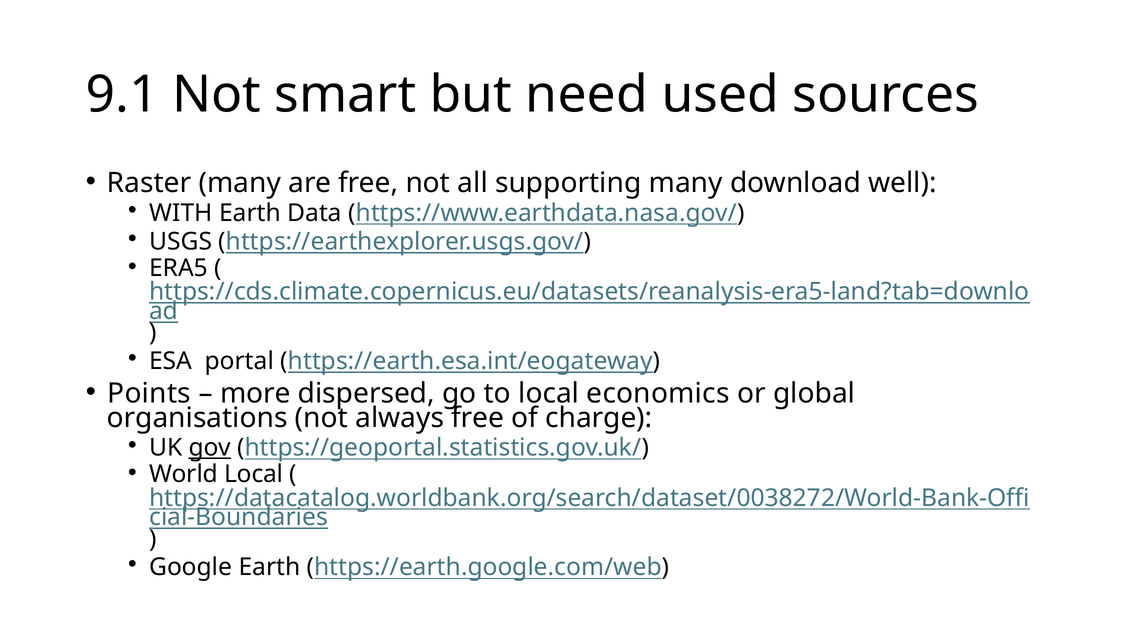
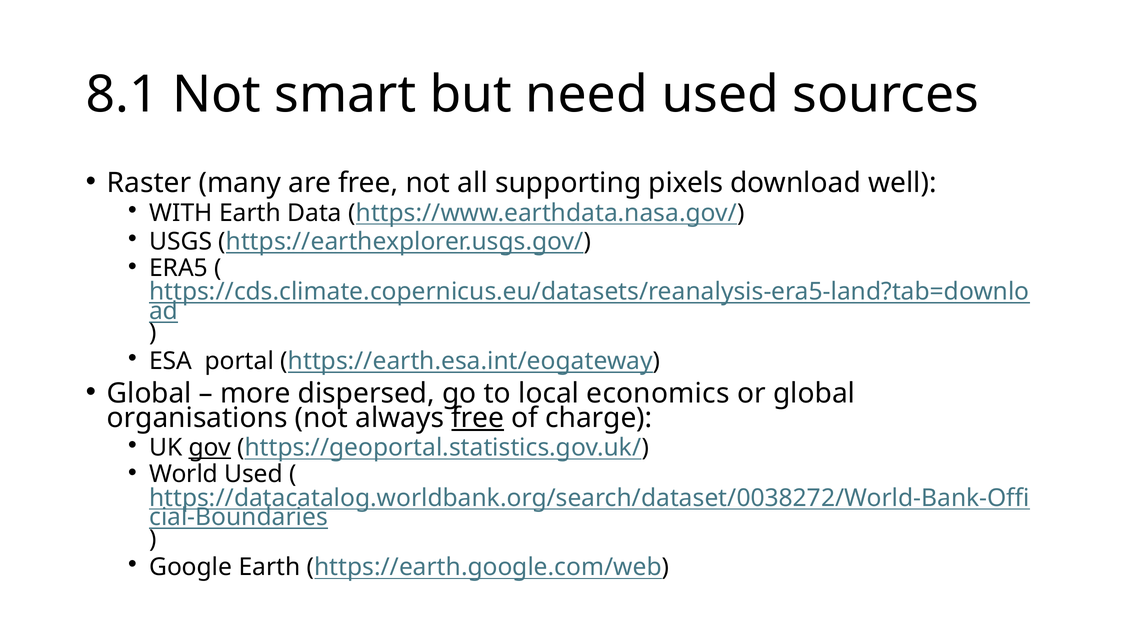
9.1: 9.1 -> 8.1
supporting many: many -> pixels
Points at (149, 394): Points -> Global
free at (478, 418) underline: none -> present
World Local: Local -> Used
